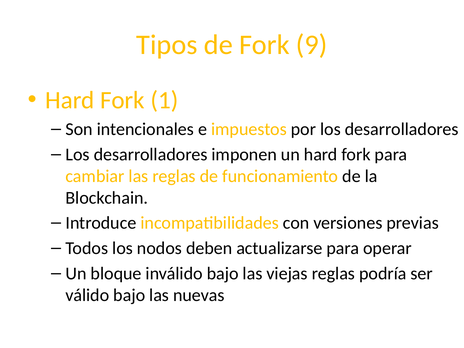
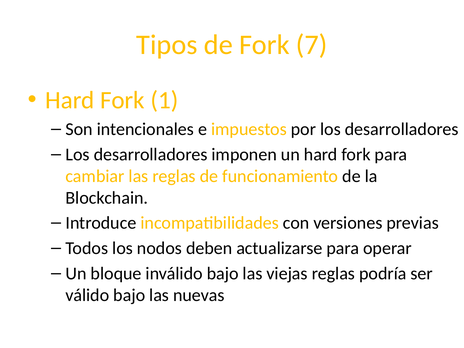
9: 9 -> 7
